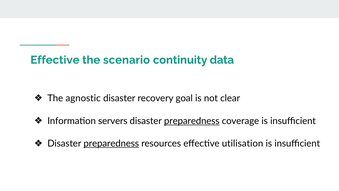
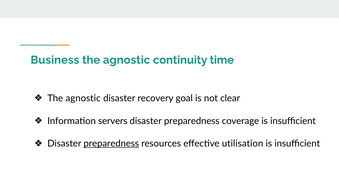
Effective at (55, 60): Effective -> Business
scenario at (126, 60): scenario -> agnostic
data: data -> time
preparedness at (192, 121) underline: present -> none
